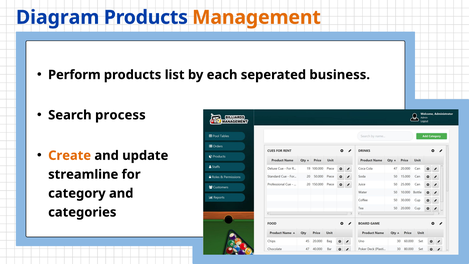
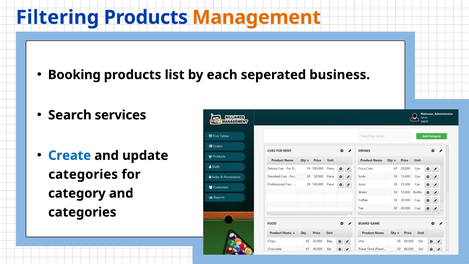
Diagram: Diagram -> Filtering
Perform: Perform -> Booking
process: process -> services
Create colour: orange -> blue
streamline at (83, 174): streamline -> categories
